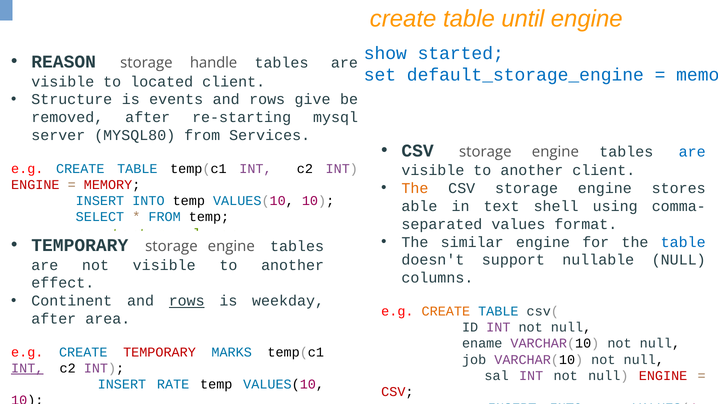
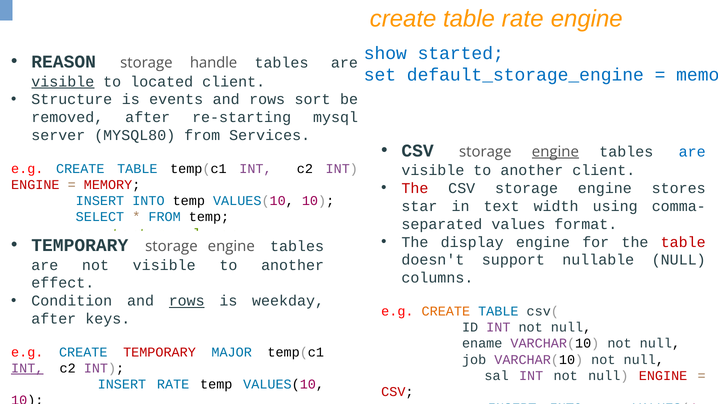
table until: until -> rate
visible at (63, 82) underline: none -> present
give: give -> sort
engine at (555, 152) underline: none -> present
The at (415, 188) colour: orange -> red
able: able -> star
shell: shell -> width
similar: similar -> display
table at (683, 242) colour: blue -> red
Continent: Continent -> Condition
area: area -> keys
MARKS: MARKS -> MAJOR
